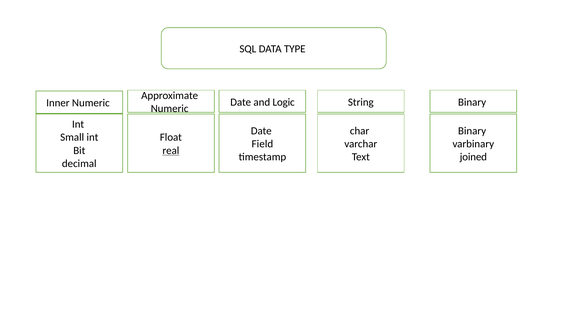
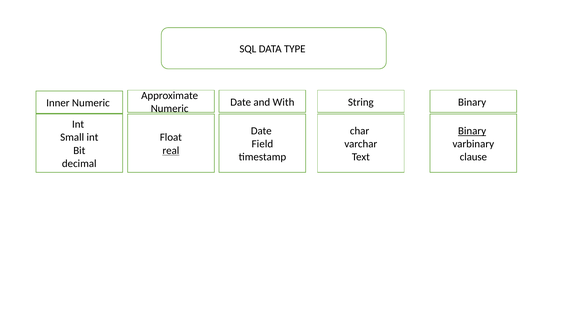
Logic: Logic -> With
Binary at (472, 131) underline: none -> present
joined: joined -> clause
